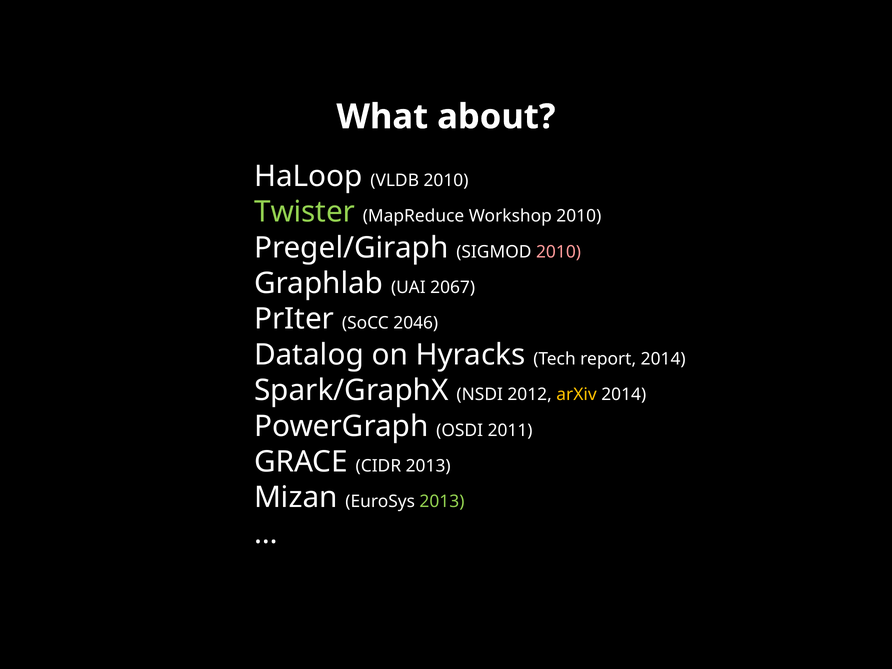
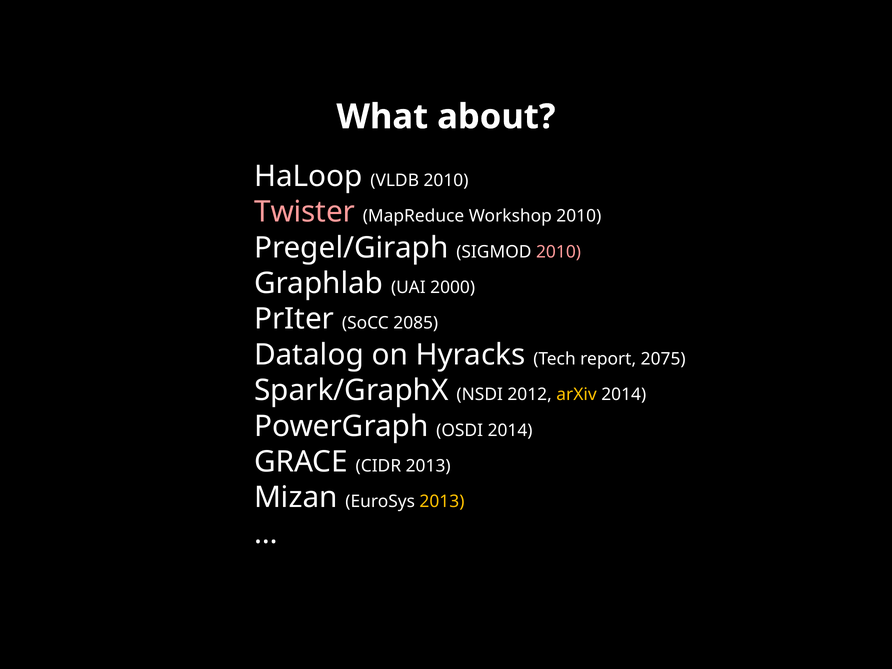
Twister colour: light green -> pink
2067: 2067 -> 2000
2046: 2046 -> 2085
report 2014: 2014 -> 2075
OSDI 2011: 2011 -> 2014
2013 at (442, 502) colour: light green -> yellow
